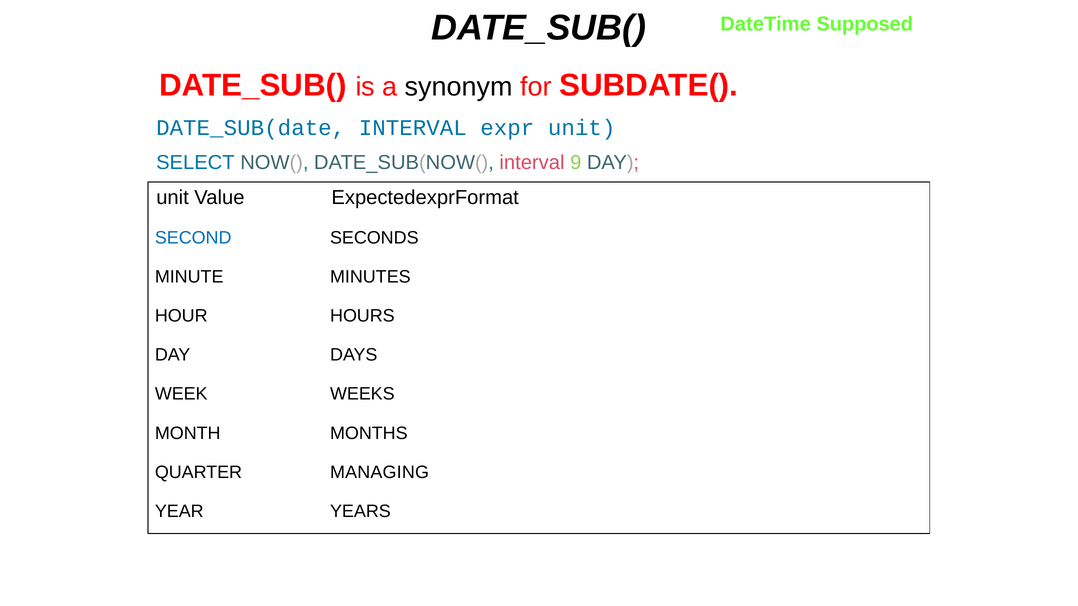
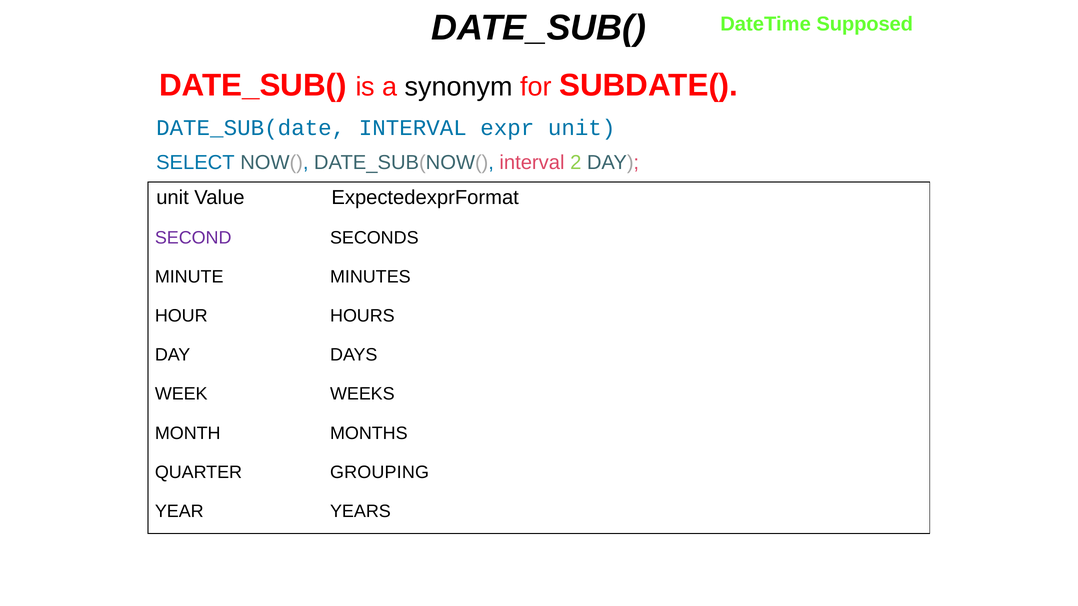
9: 9 -> 2
SECOND colour: blue -> purple
MANAGING: MANAGING -> GROUPING
